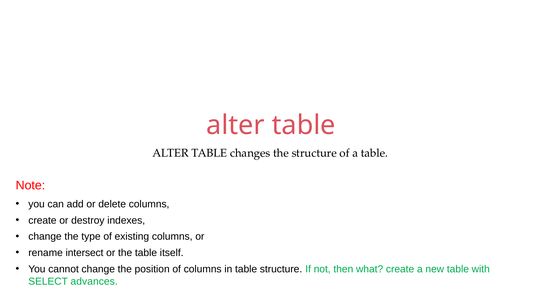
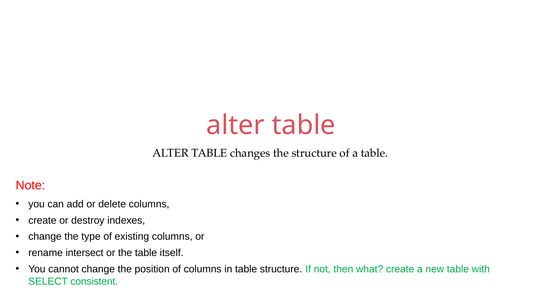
advances: advances -> consistent
